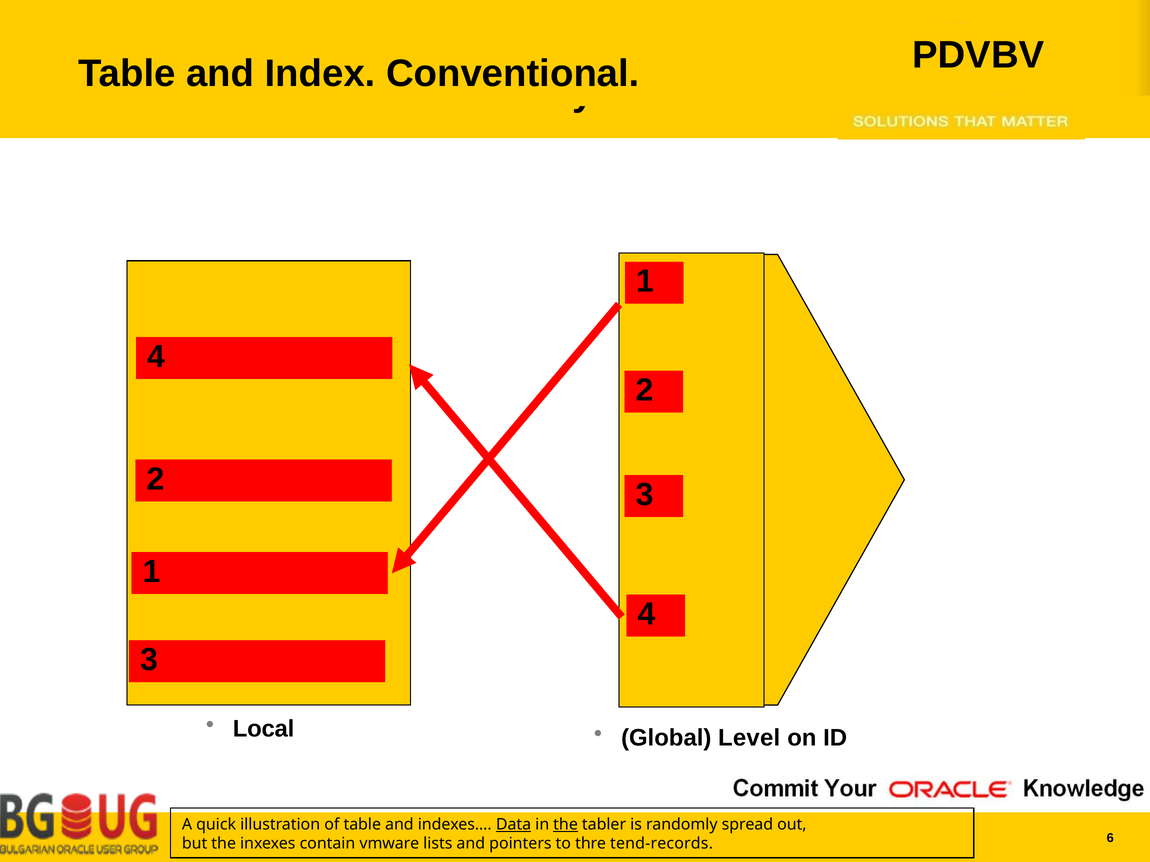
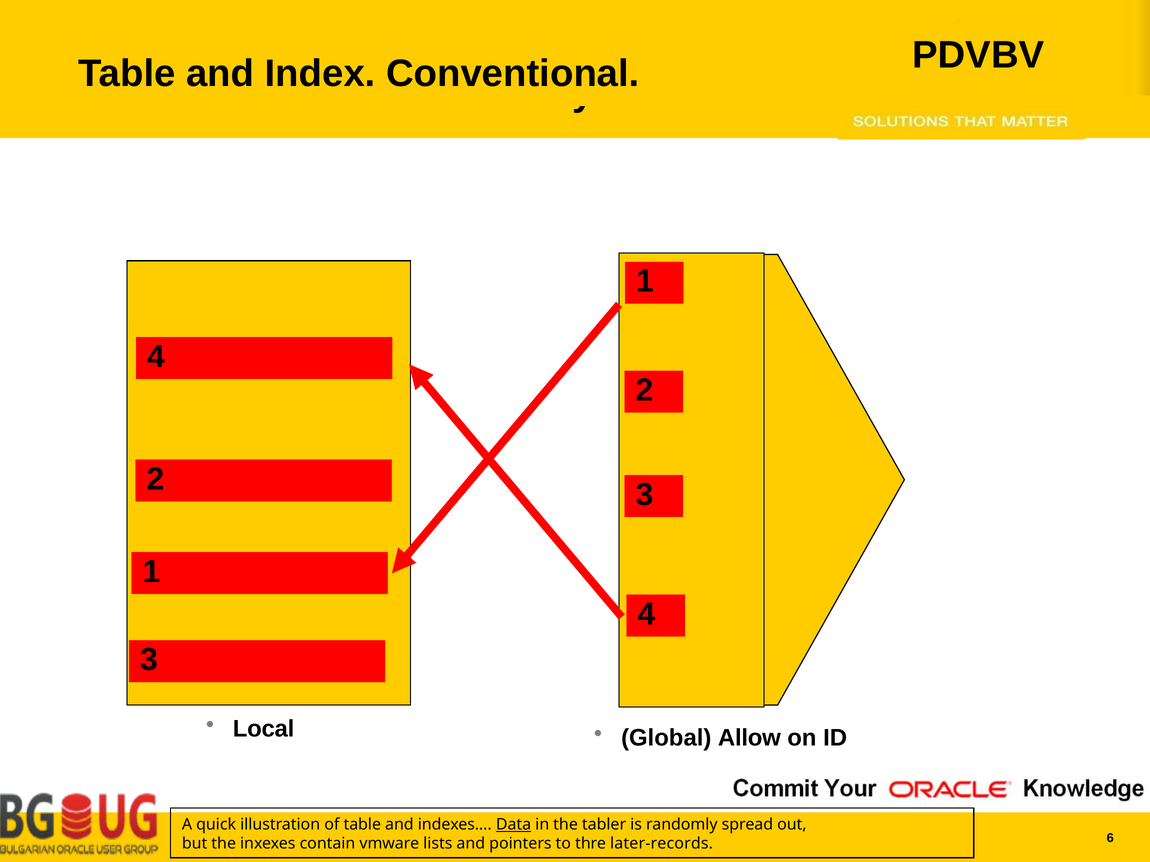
Level: Level -> Allow
the at (566, 825) underline: present -> none
tend-records: tend-records -> later-records
